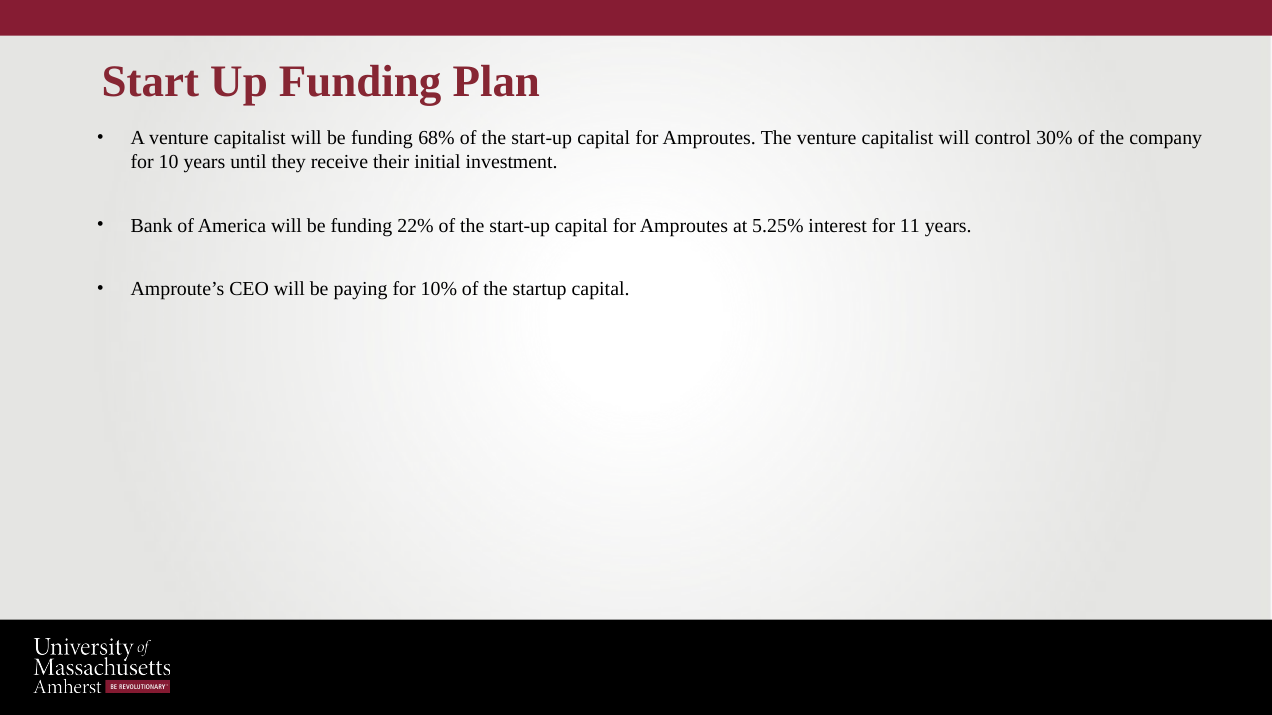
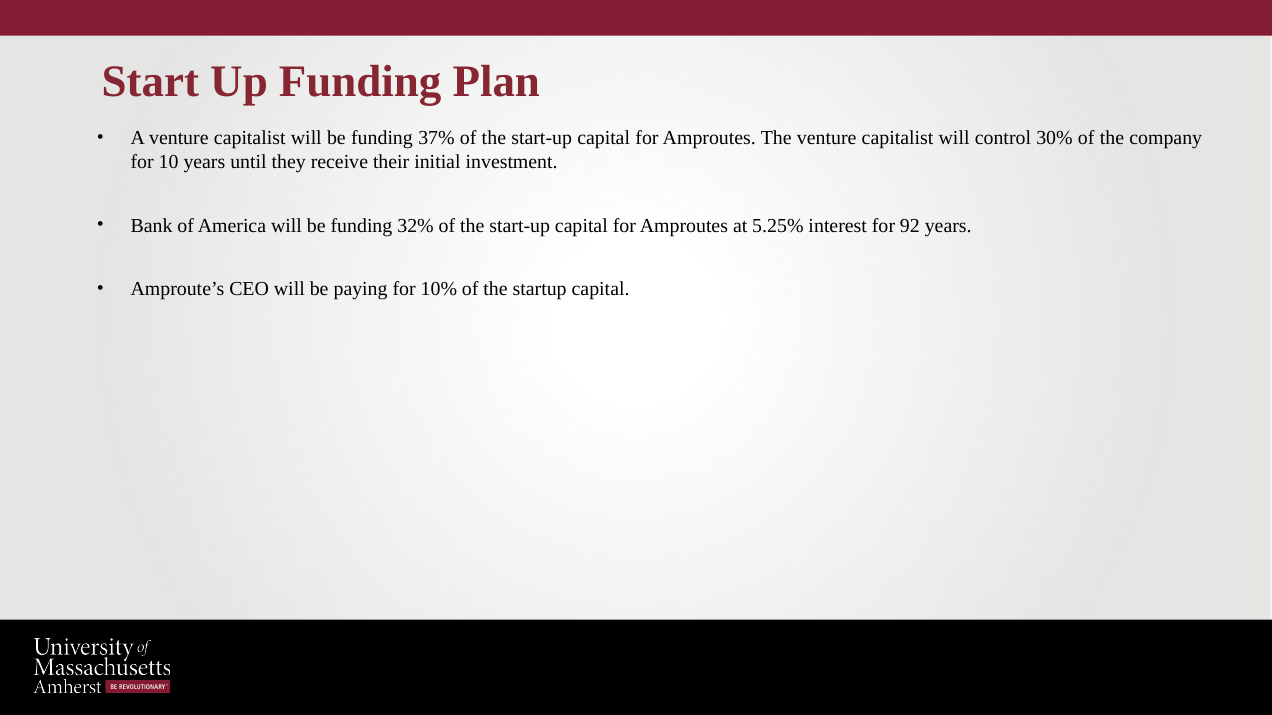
68%: 68% -> 37%
22%: 22% -> 32%
11: 11 -> 92
